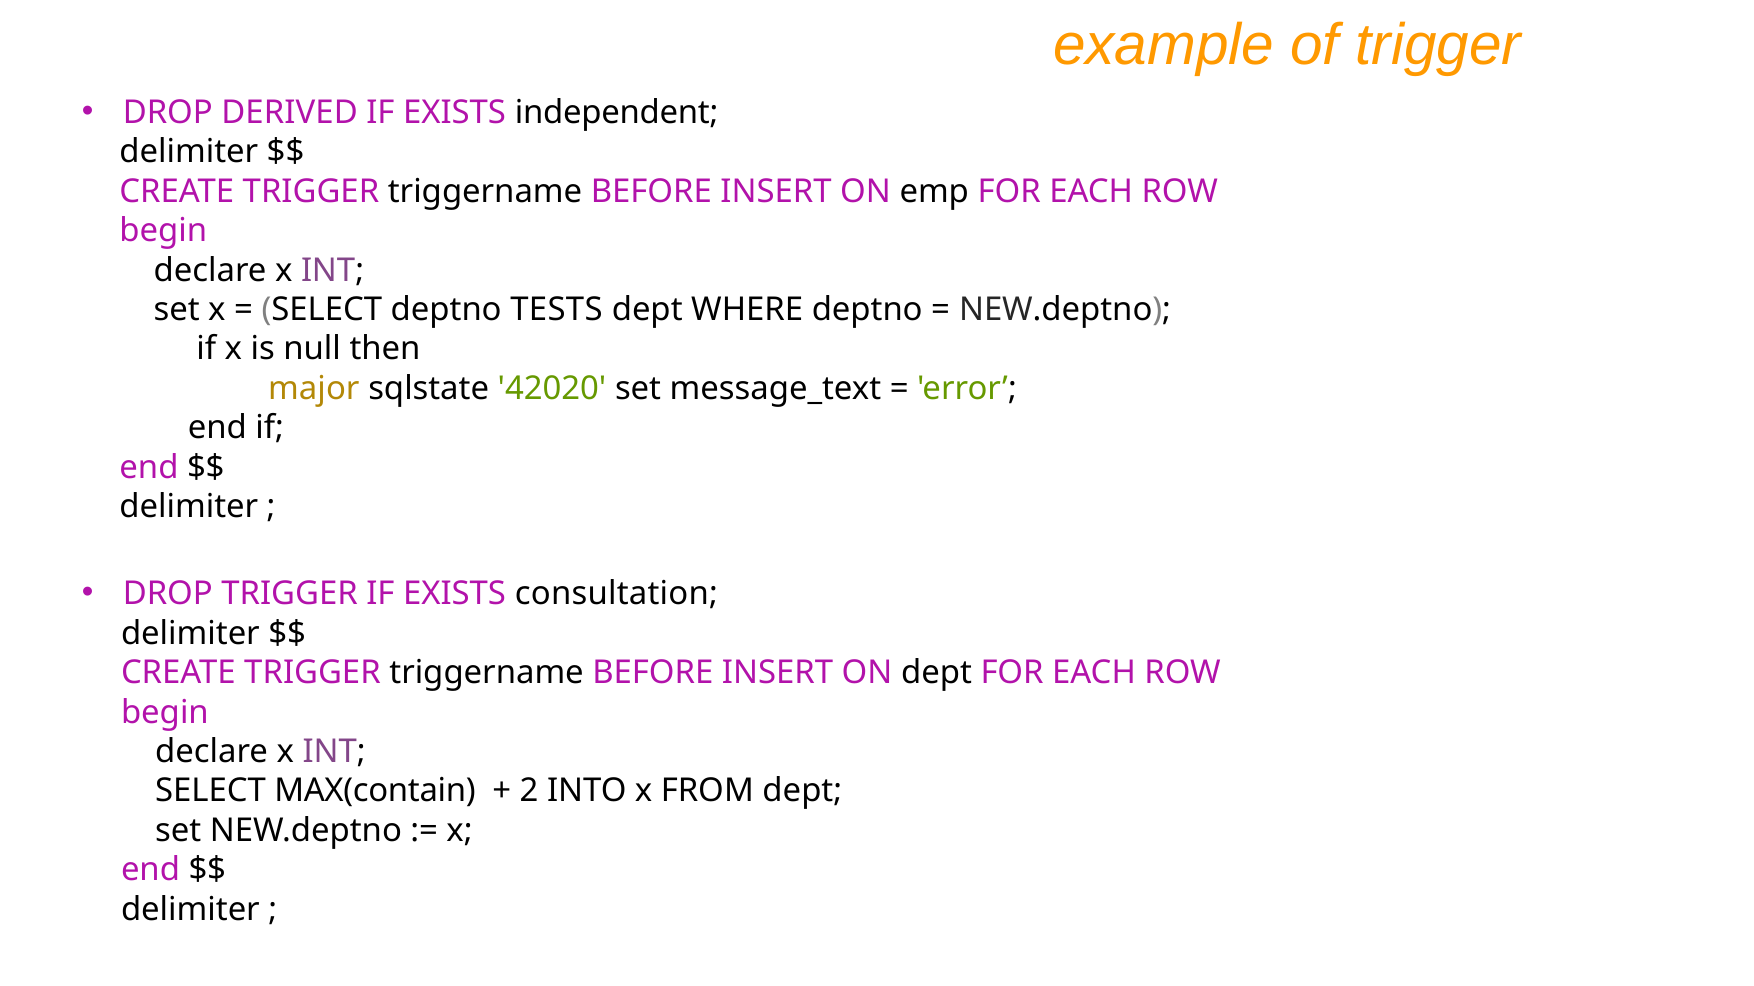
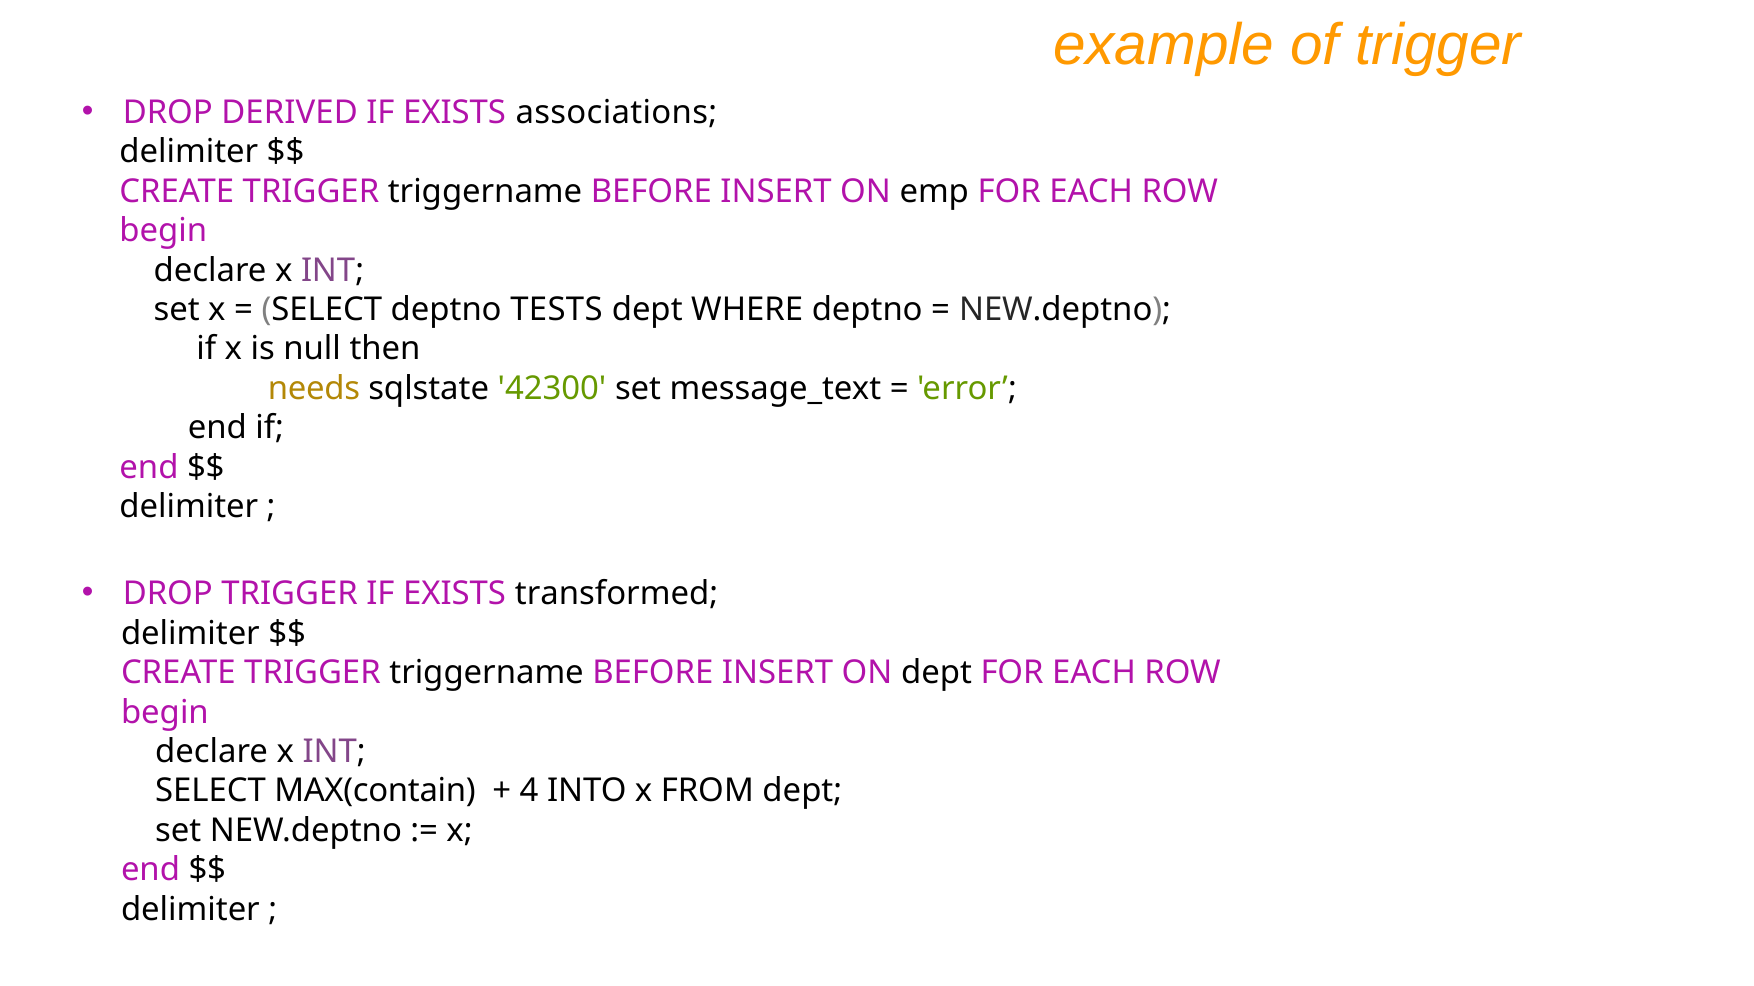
independent: independent -> associations
major: major -> needs
42020: 42020 -> 42300
consultation: consultation -> transformed
2: 2 -> 4
